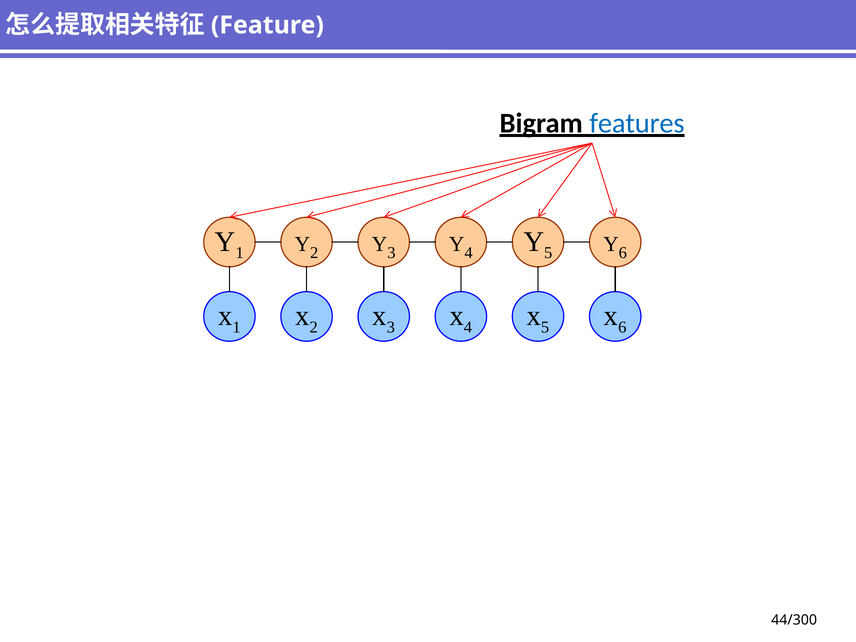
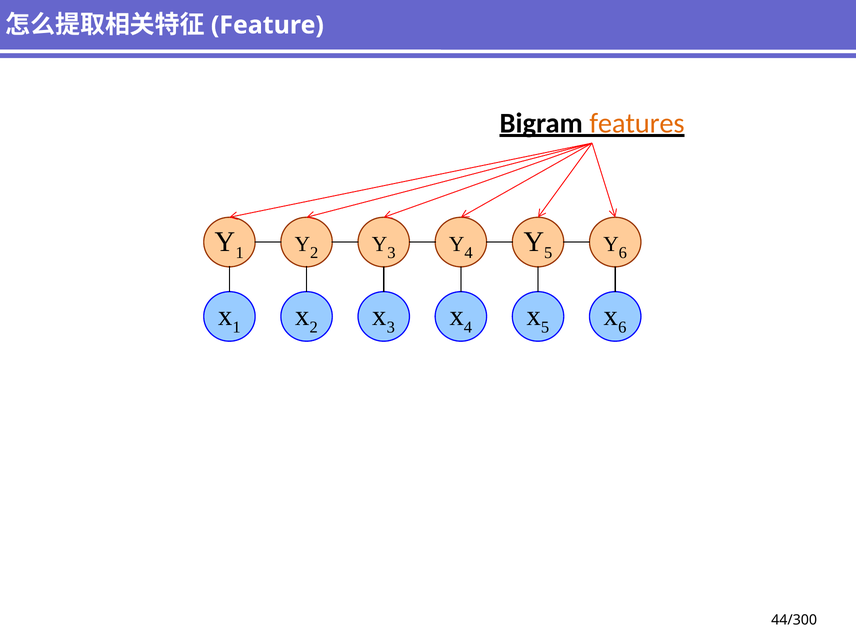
features colour: blue -> orange
